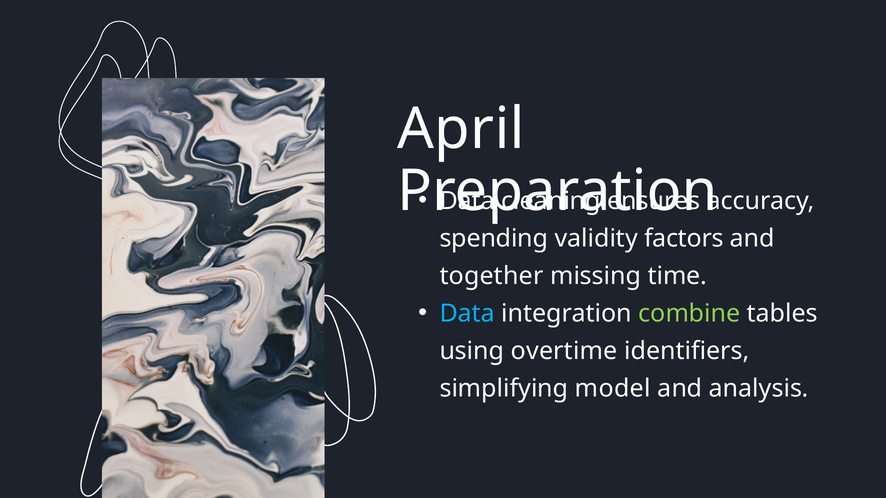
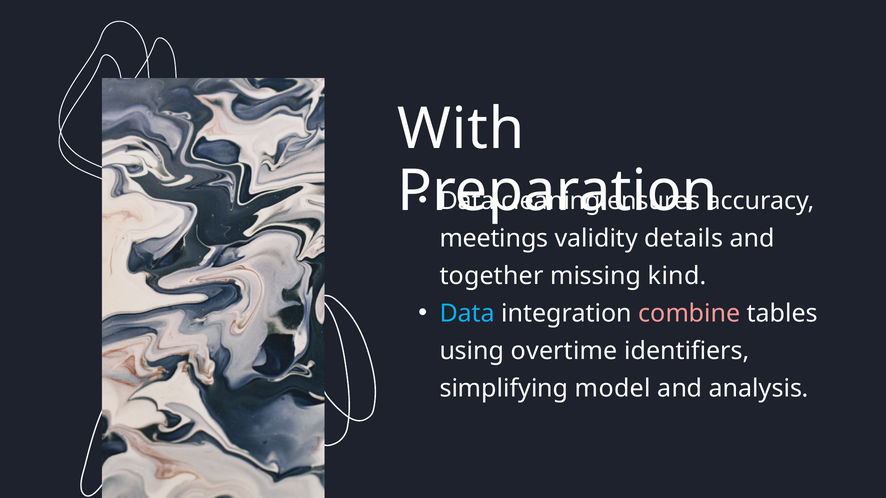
April: April -> With
spending: spending -> meetings
factors: factors -> details
time: time -> kind
combine colour: light green -> pink
